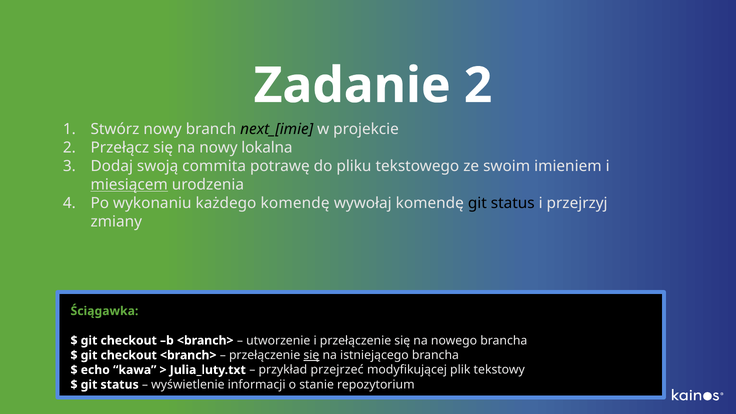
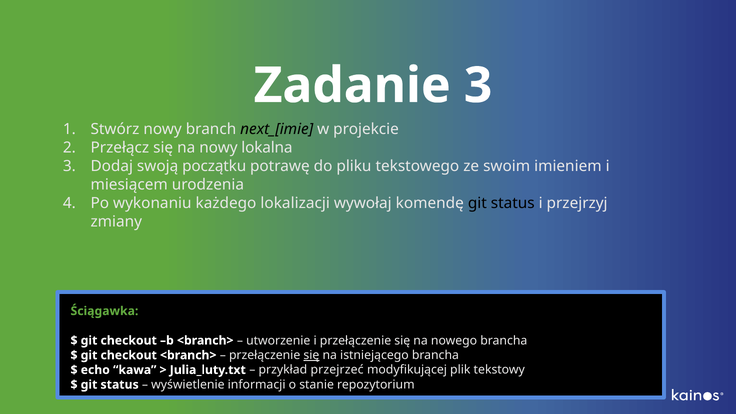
Zadanie 2: 2 -> 3
commita: commita -> początku
miesiącem underline: present -> none
każdego komendę: komendę -> lokalizacji
